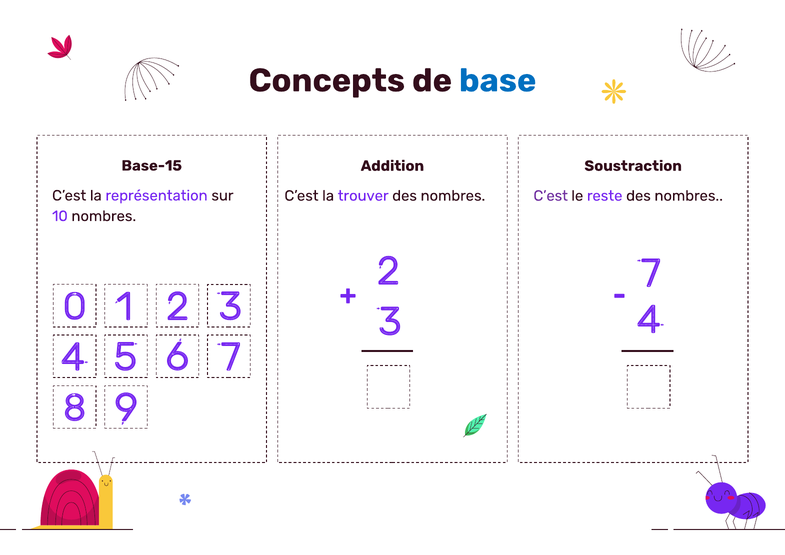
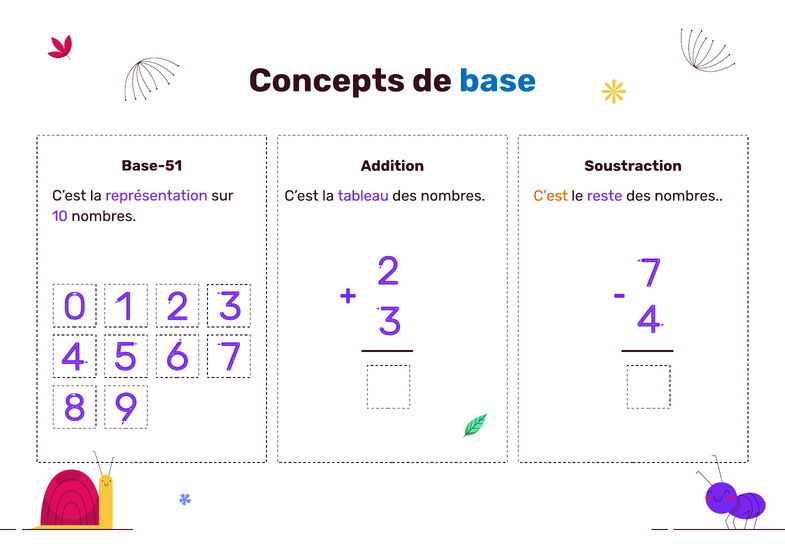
Base-15: Base-15 -> Base-51
trouver: trouver -> tableau
C’est at (551, 196) colour: purple -> orange
